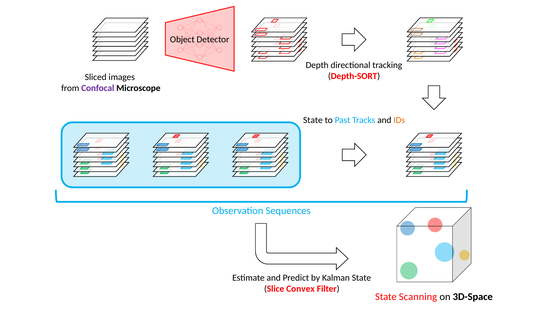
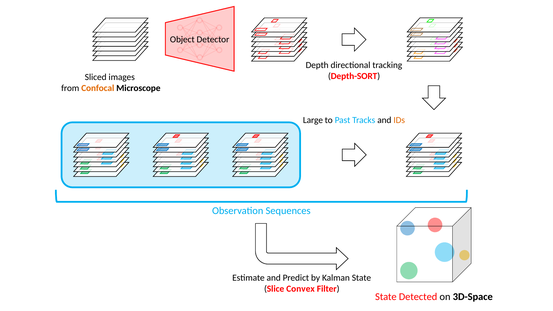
Confocal colour: purple -> orange
State at (313, 120): State -> Large
Scanning: Scanning -> Detected
